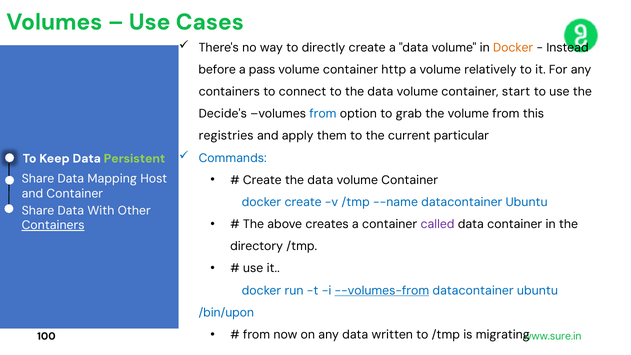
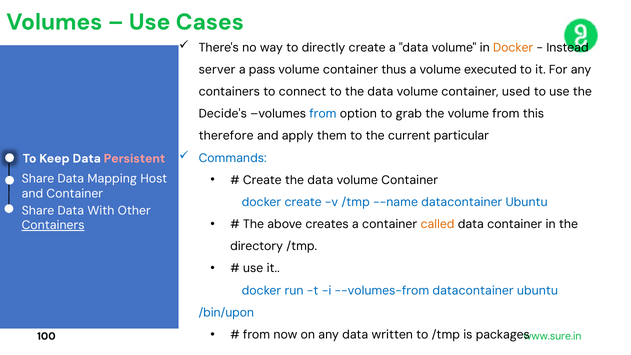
before: before -> server
http: http -> thus
relatively: relatively -> executed
start: start -> used
registries: registries -> therefore
Persistent colour: light green -> pink
called colour: purple -> orange
--volumes-from underline: present -> none
migrating: migrating -> packages
